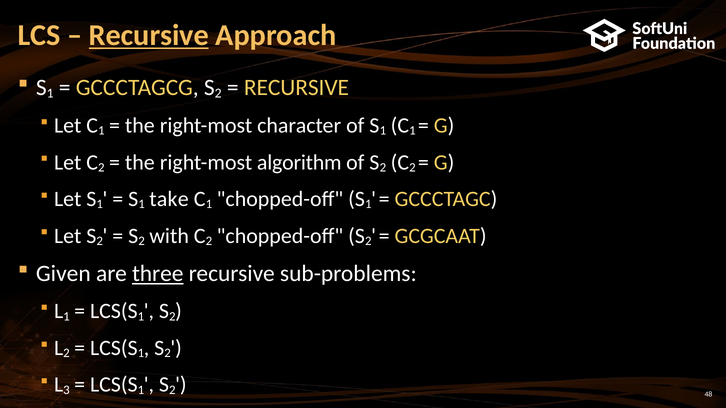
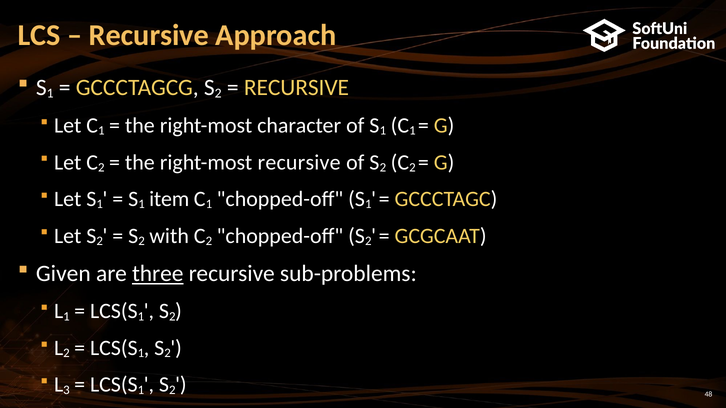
Recursive at (149, 35) underline: present -> none
right-most algorithm: algorithm -> recursive
take: take -> item
